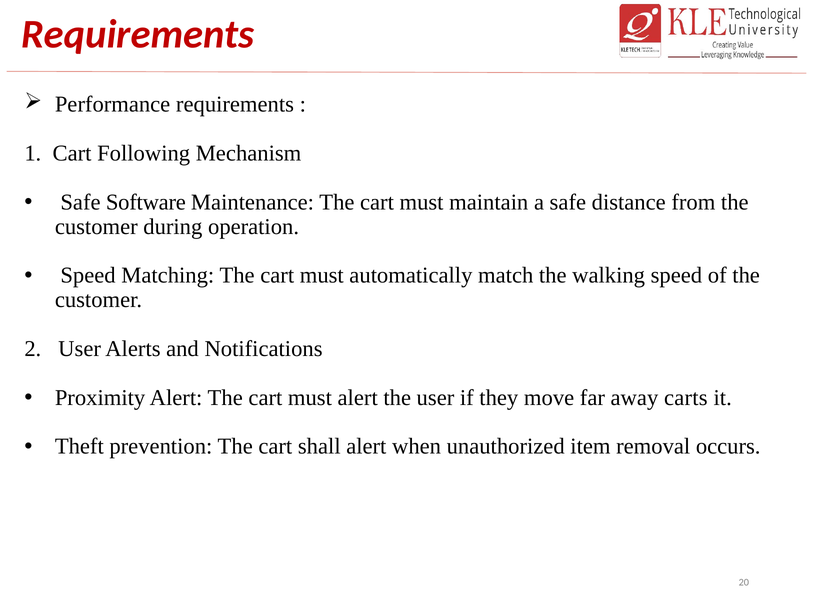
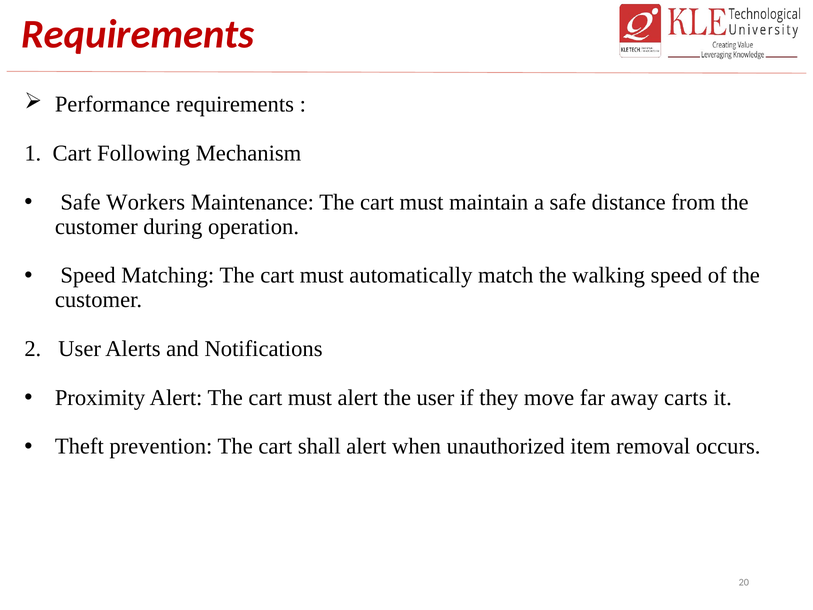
Software: Software -> Workers
